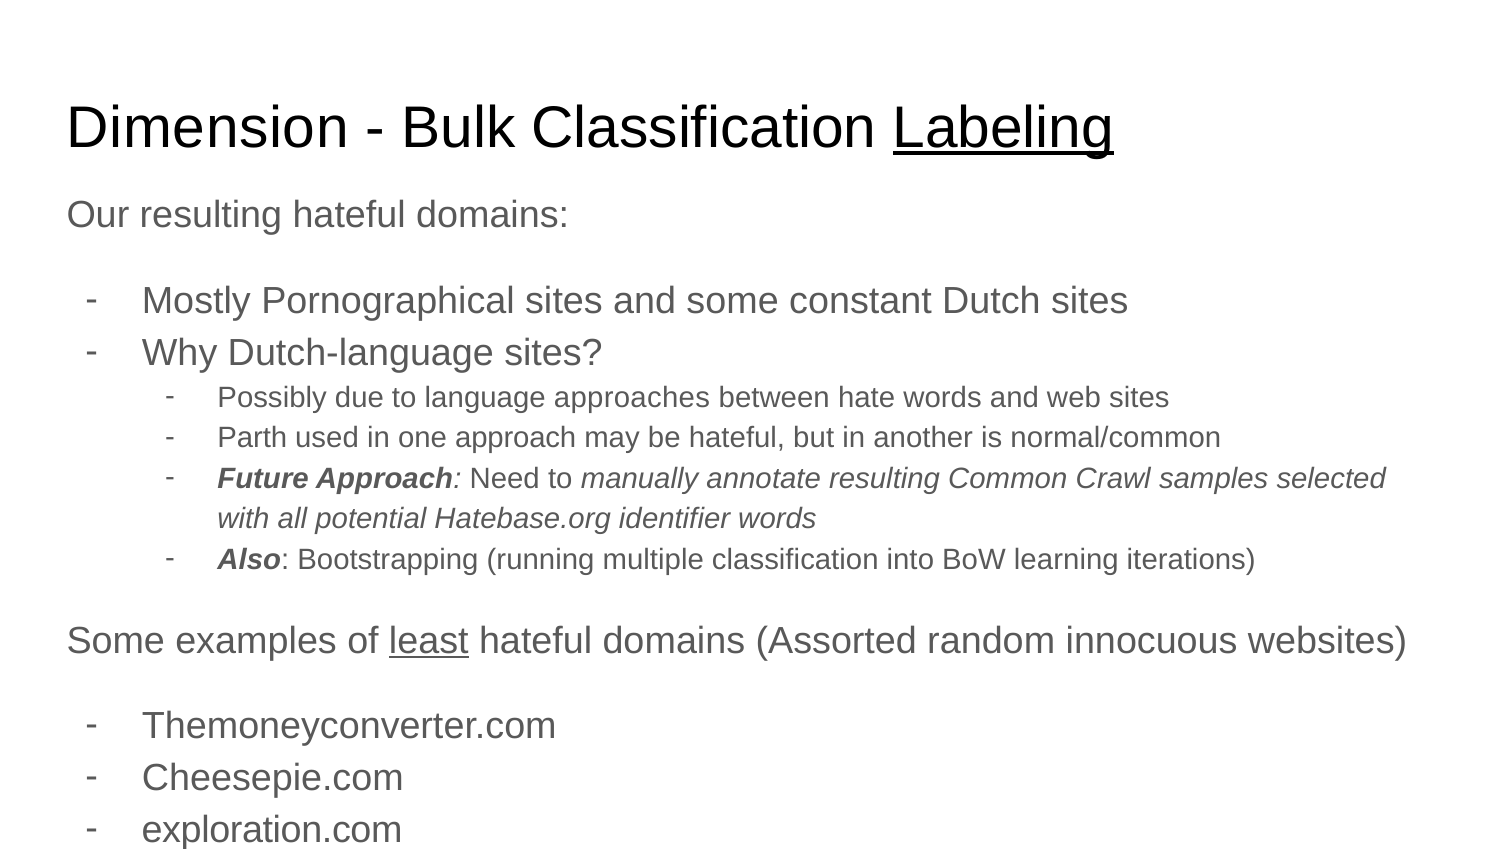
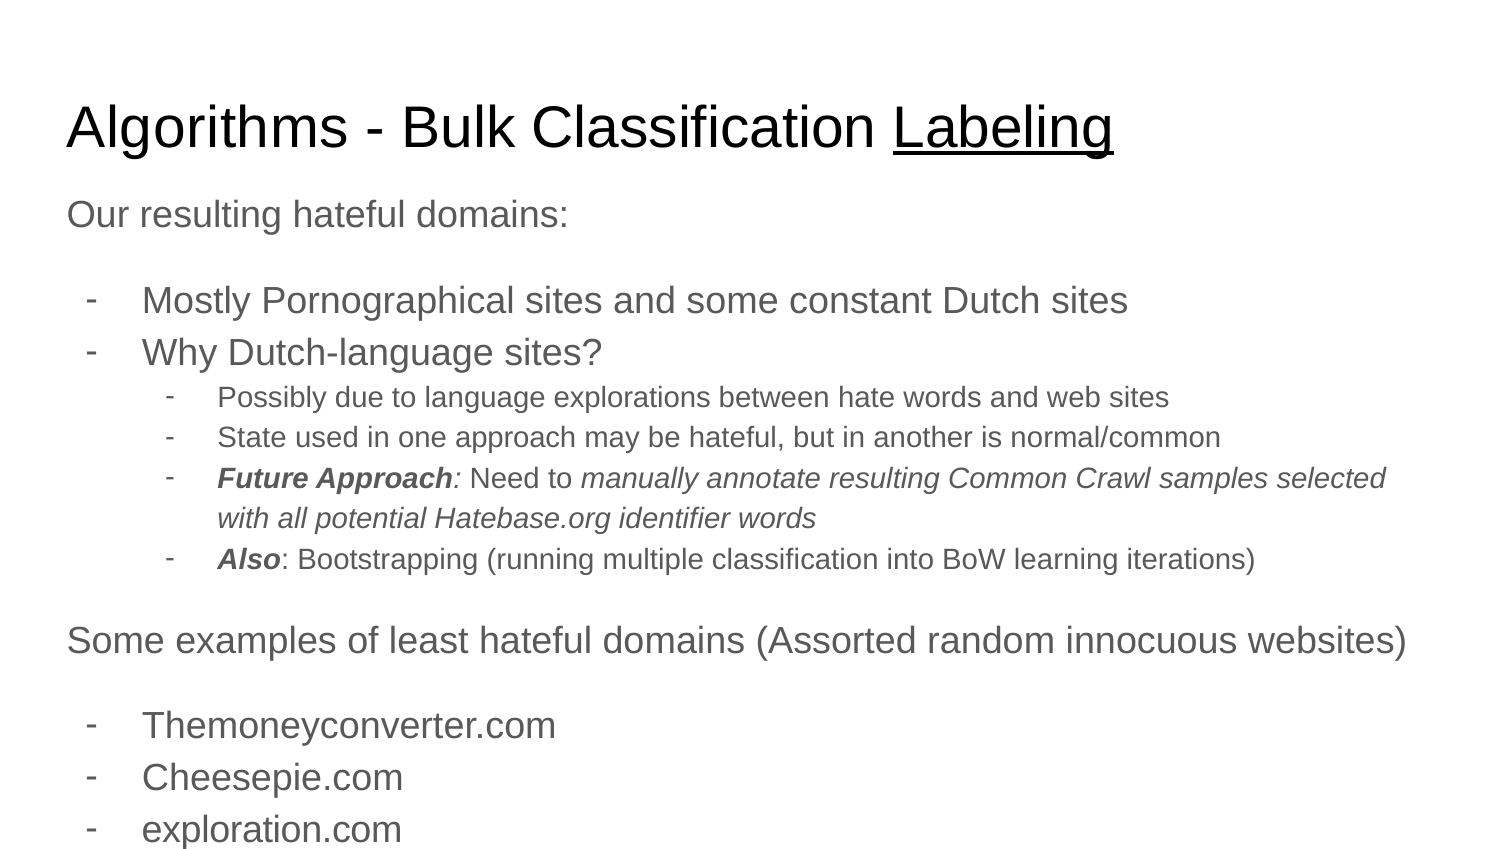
Dimension: Dimension -> Algorithms
approaches: approaches -> explorations
Parth: Parth -> State
least underline: present -> none
